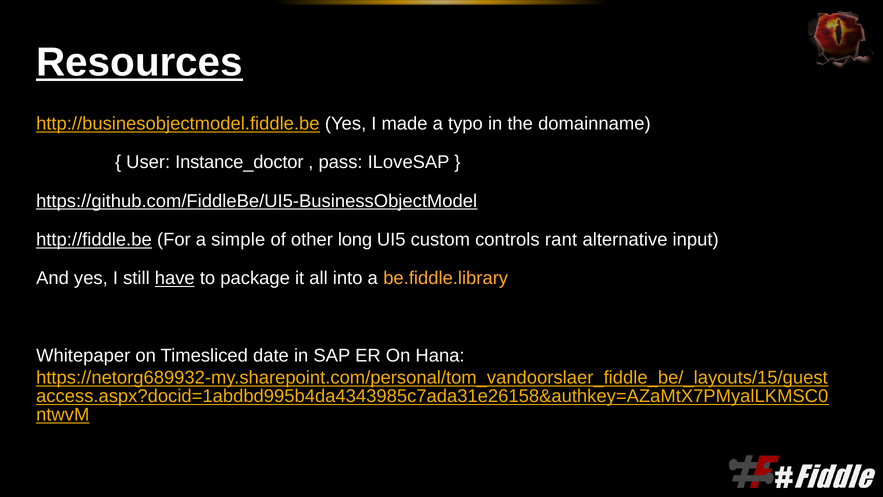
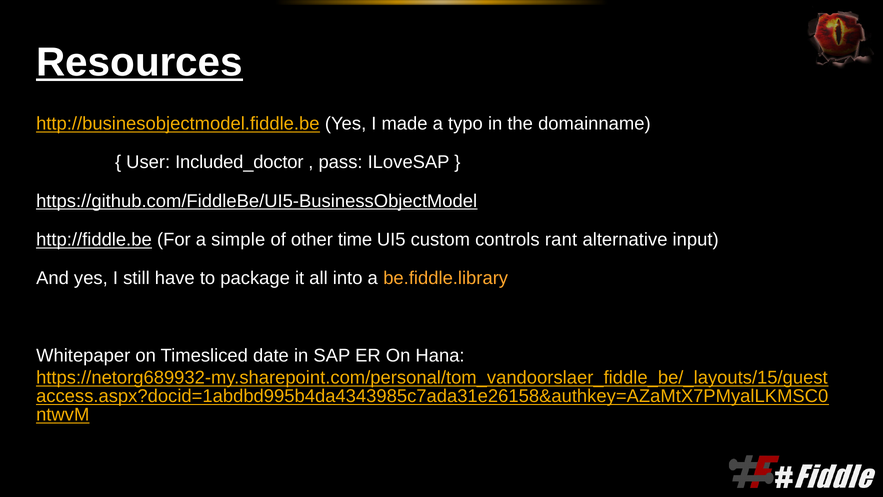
Instance_doctor: Instance_doctor -> Included_doctor
long: long -> time
have underline: present -> none
